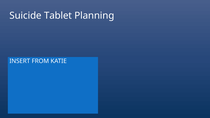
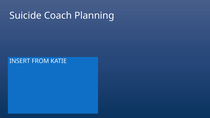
Tablet: Tablet -> Coach
